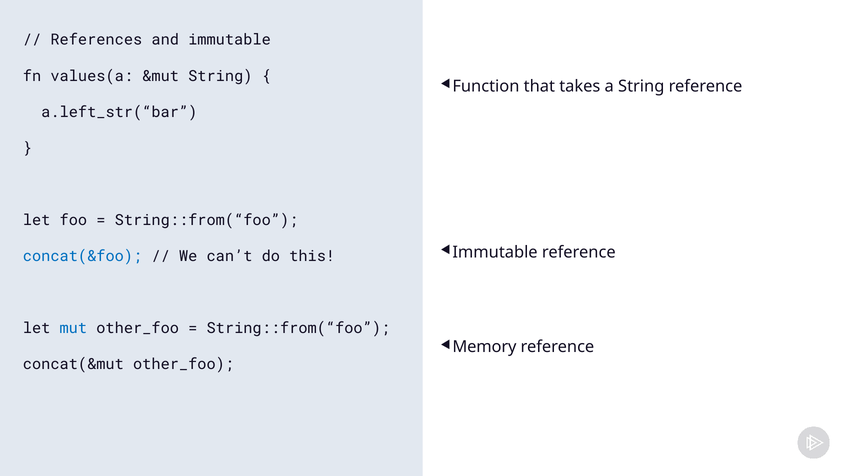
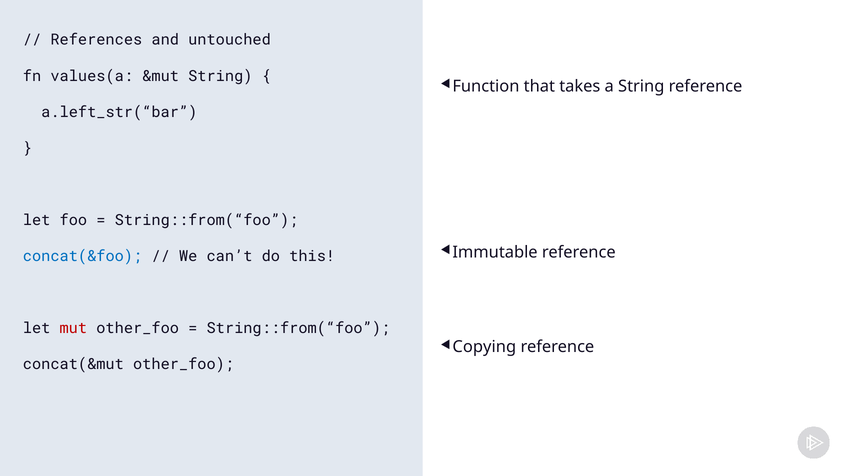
and immutable: immutable -> untouched
mut colour: blue -> red
Memory: Memory -> Copying
